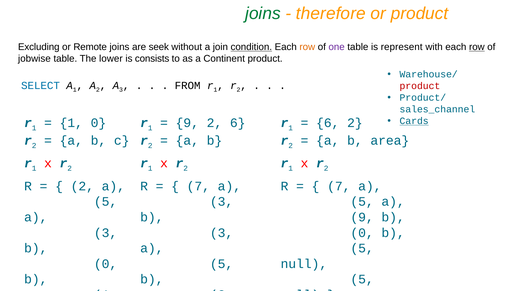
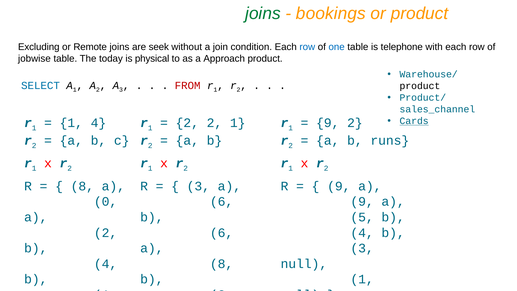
therefore: therefore -> bookings
condition underline: present -> none
row at (307, 47) colour: orange -> blue
one colour: purple -> blue
represent: represent -> telephone
row at (477, 47) underline: present -> none
lower: lower -> today
consists: consists -> physical
Continent: Continent -> Approach
FROM colour: black -> red
product at (420, 86) colour: red -> black
1 0: 0 -> 4
9 at (187, 123): 9 -> 2
2 6: 6 -> 1
6 at (328, 123): 6 -> 9
area: area -> runs
2 at (82, 186): 2 -> 8
7 at (198, 186): 7 -> 3
7 at (339, 186): 7 -> 9
5 at (106, 202): 5 -> 0
3 at (222, 202): 3 -> 6
5 at (362, 202): 5 -> 9
9 at (362, 217): 9 -> 5
3 at (106, 233): 3 -> 2
3 at (222, 233): 3 -> 6
0 at (362, 233): 0 -> 4
5 at (362, 248): 5 -> 3
0 at (106, 264): 0 -> 4
5 at (222, 264): 5 -> 8
5 at (362, 279): 5 -> 1
